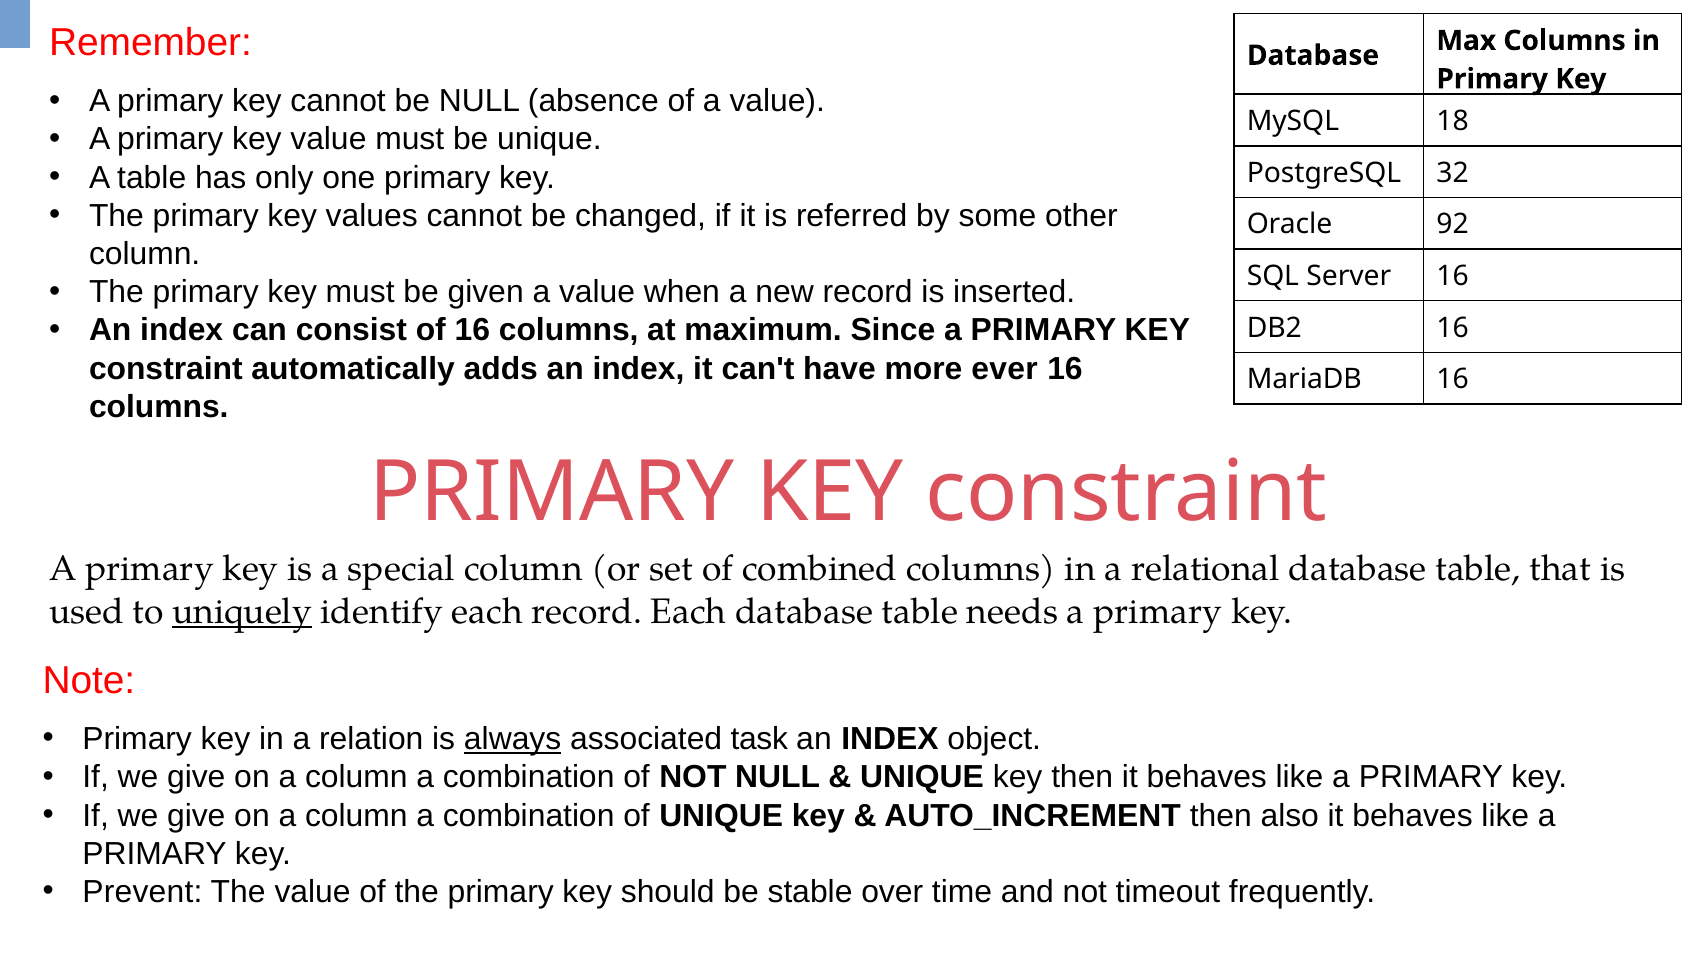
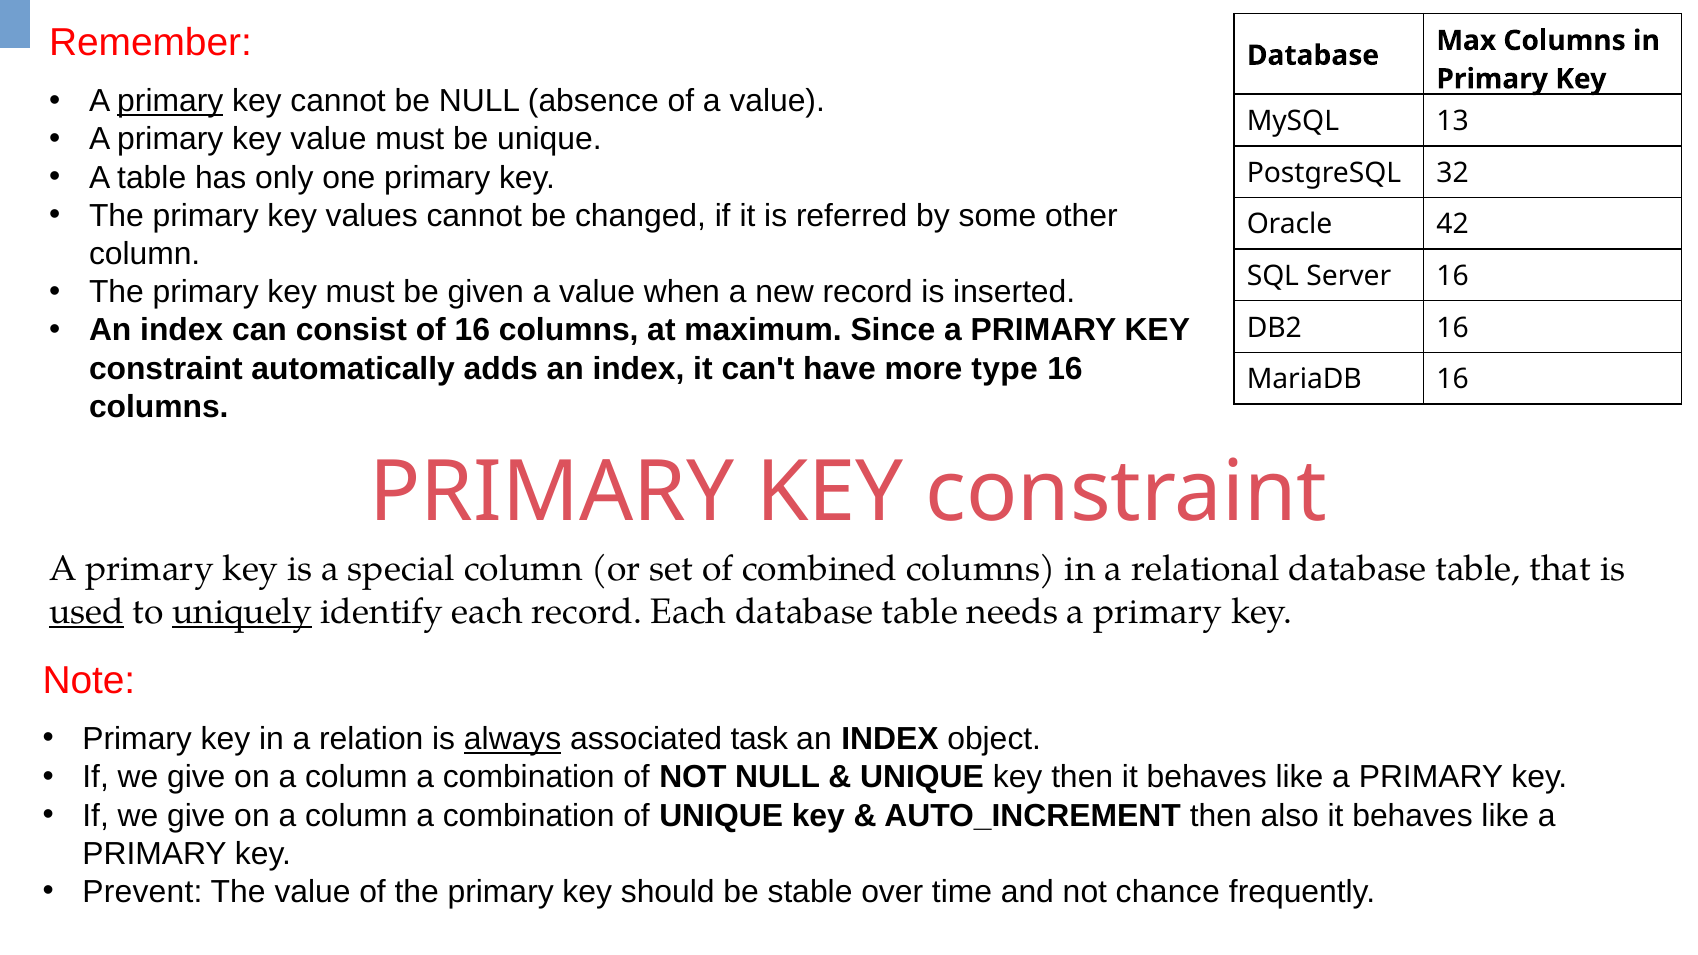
primary at (170, 101) underline: none -> present
18: 18 -> 13
92: 92 -> 42
ever: ever -> type
used underline: none -> present
timeout: timeout -> chance
